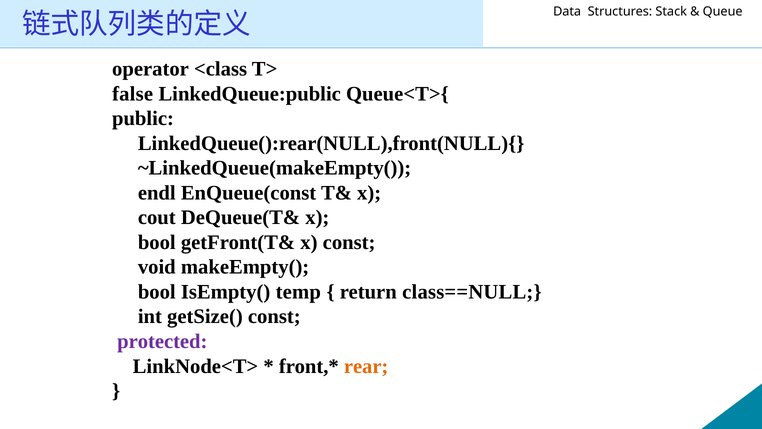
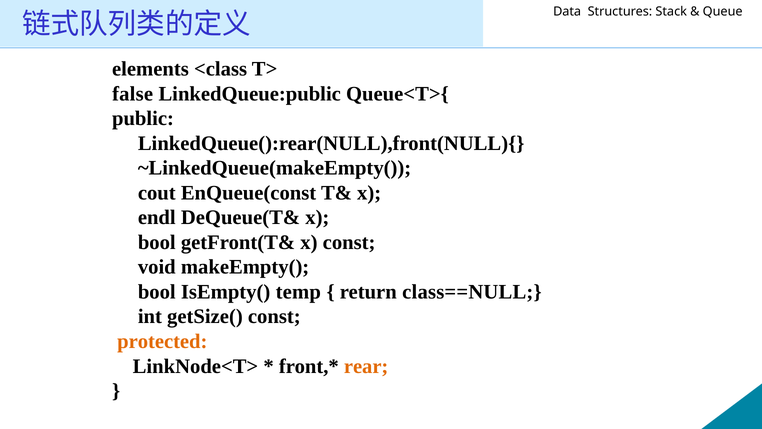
operator: operator -> elements
endl: endl -> cout
cout: cout -> endl
protected colour: purple -> orange
